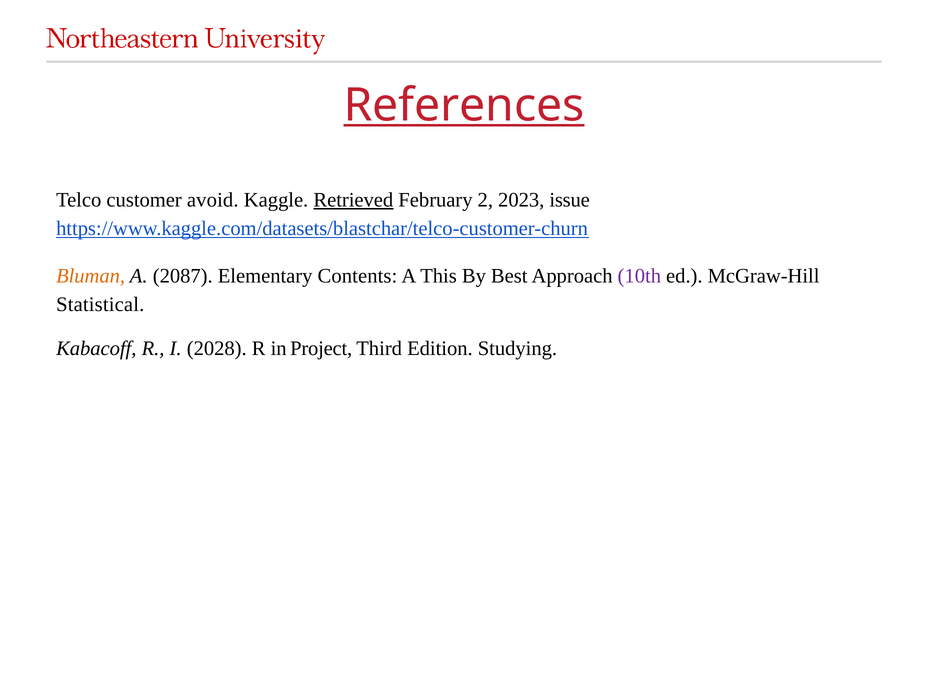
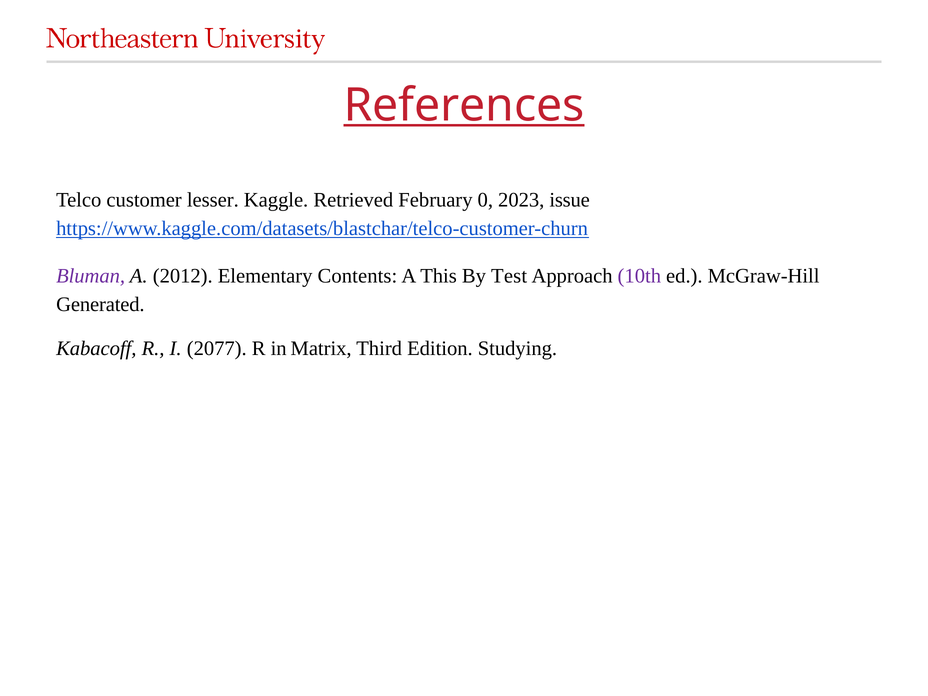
avoid: avoid -> lesser
Retrieved underline: present -> none
2: 2 -> 0
Bluman colour: orange -> purple
2087: 2087 -> 2012
Best: Best -> Test
Statistical: Statistical -> Generated
2028: 2028 -> 2077
Project: Project -> Matrix
